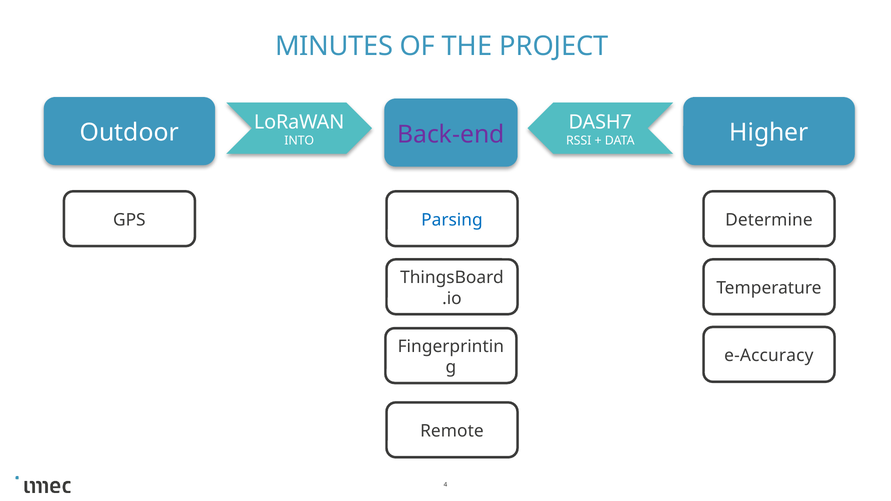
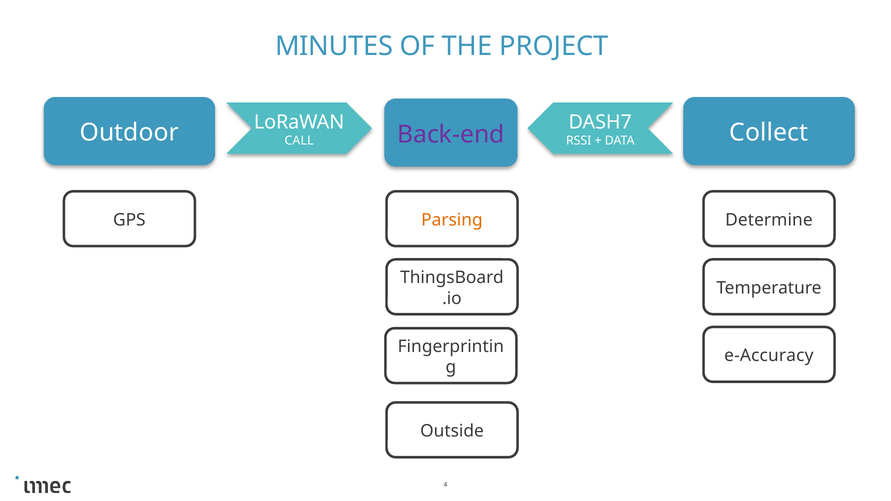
Higher: Higher -> Collect
INTO: INTO -> CALL
Parsing colour: blue -> orange
Remote: Remote -> Outside
